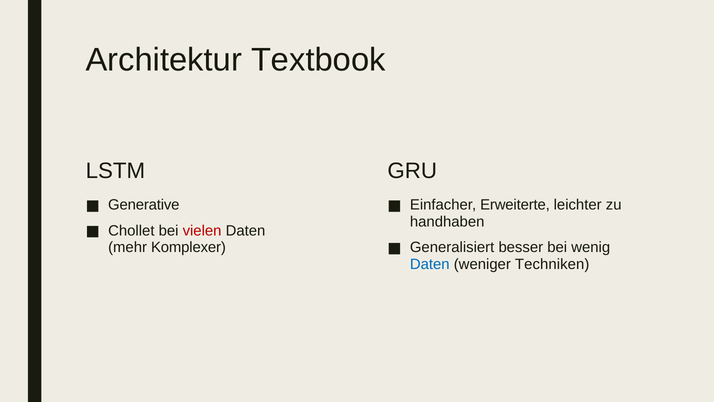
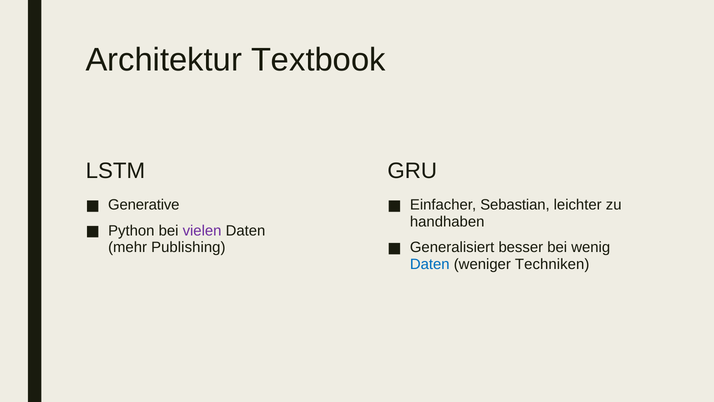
Erweiterte: Erweiterte -> Sebastian
Chollet: Chollet -> Python
vielen colour: red -> purple
Komplexer: Komplexer -> Publishing
